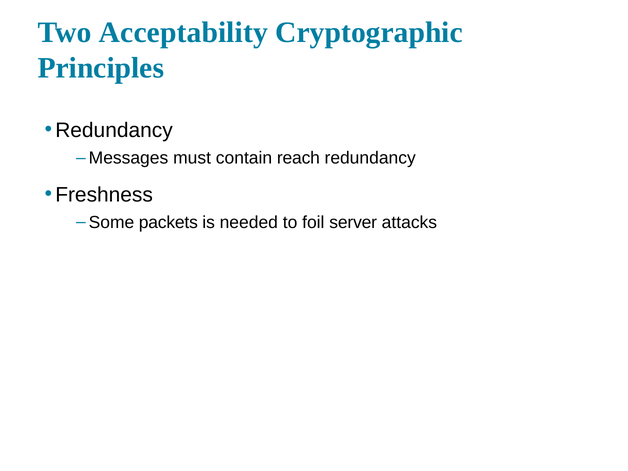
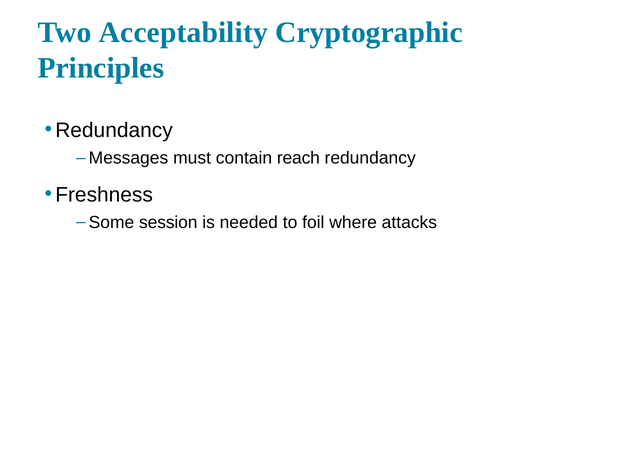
packets: packets -> session
server: server -> where
